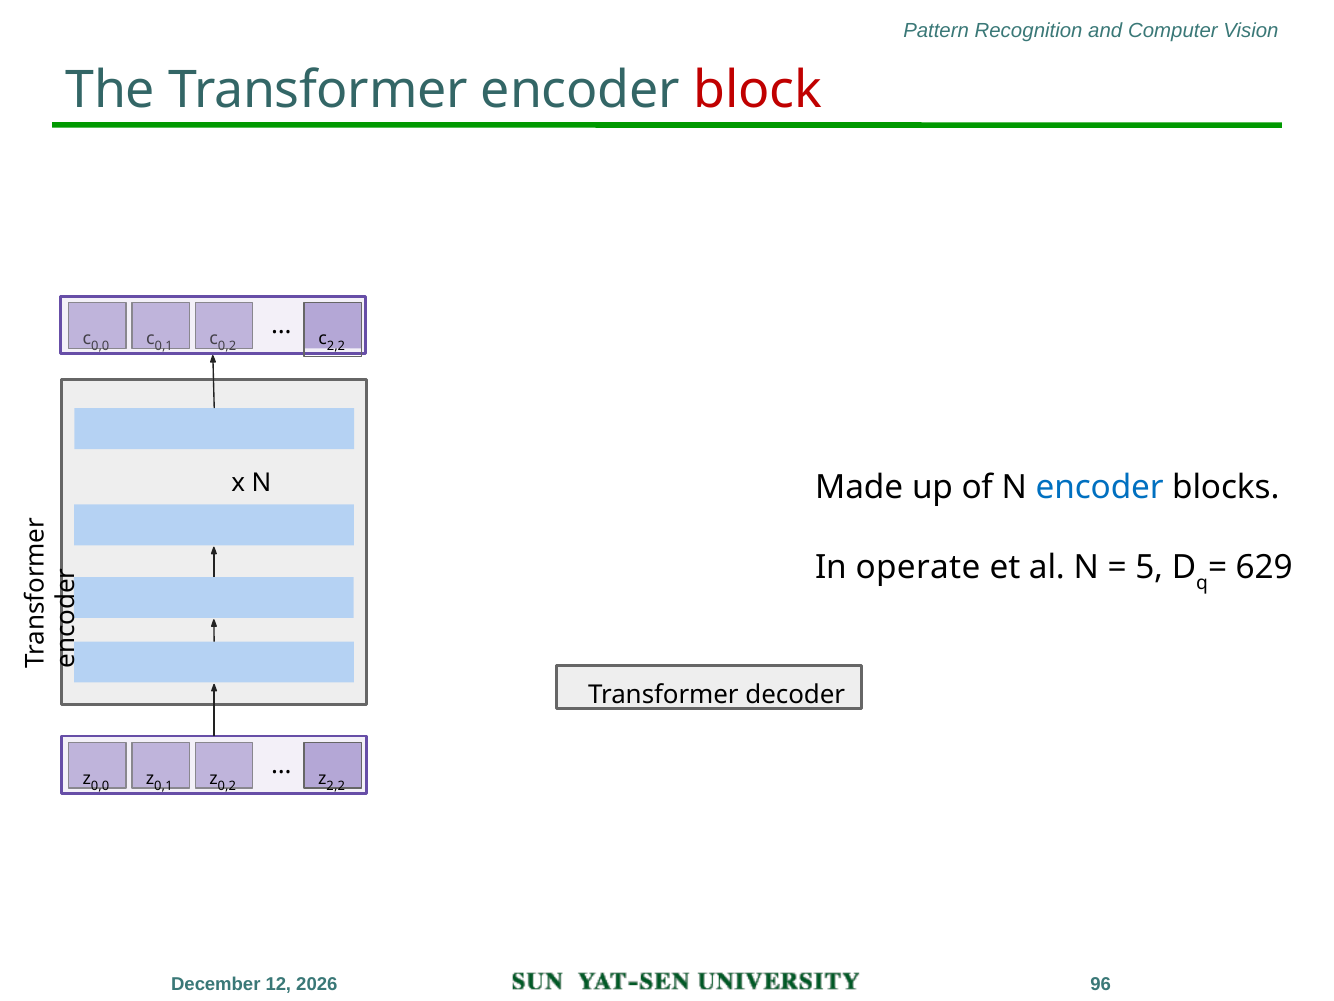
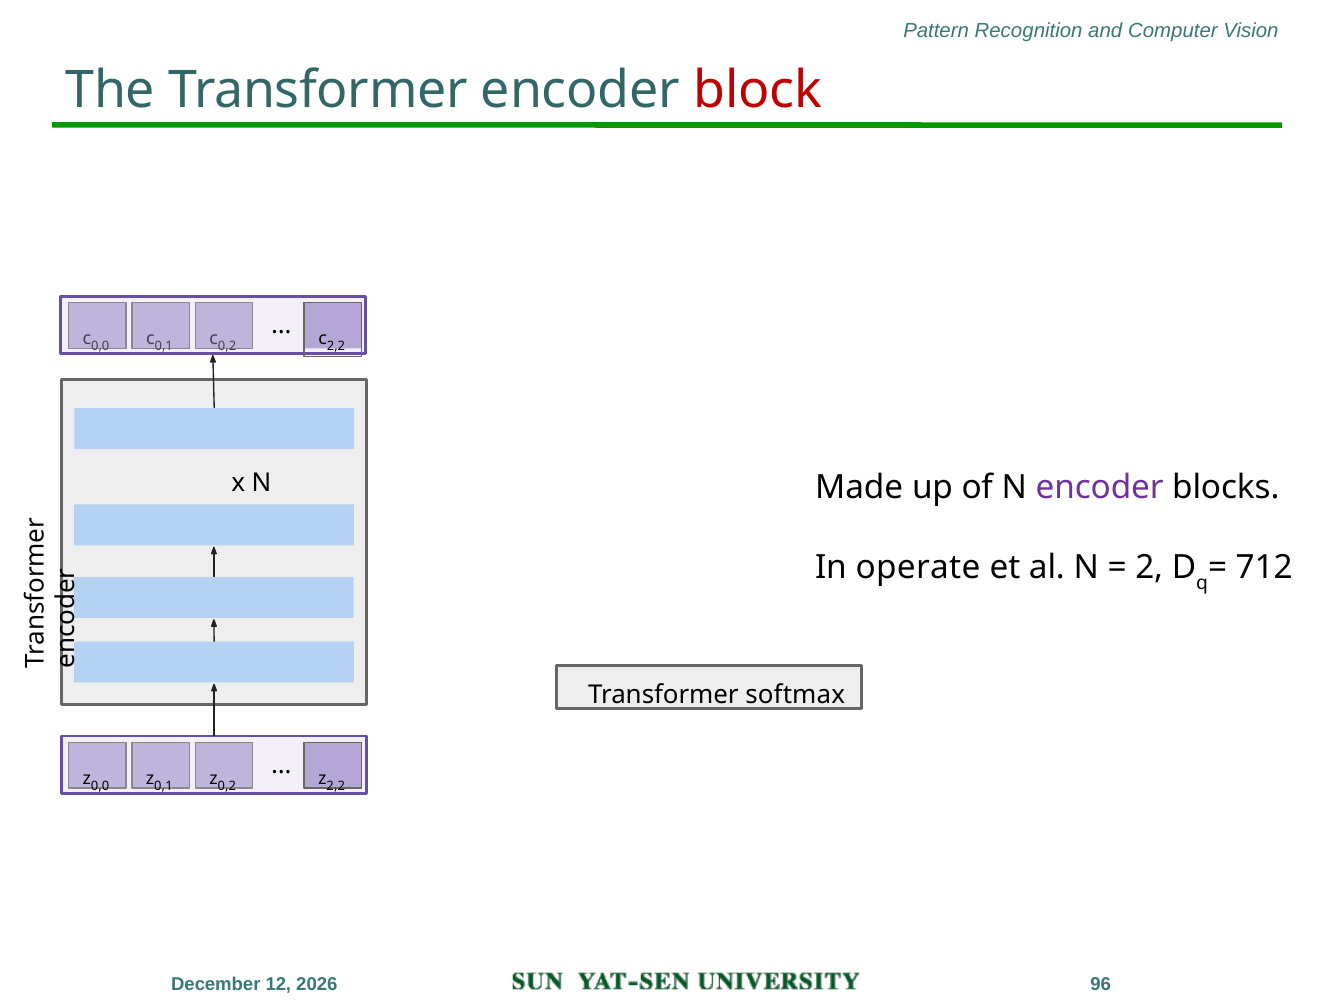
encoder at (1100, 487) colour: blue -> purple
5: 5 -> 2
629: 629 -> 712
decoder: decoder -> softmax
